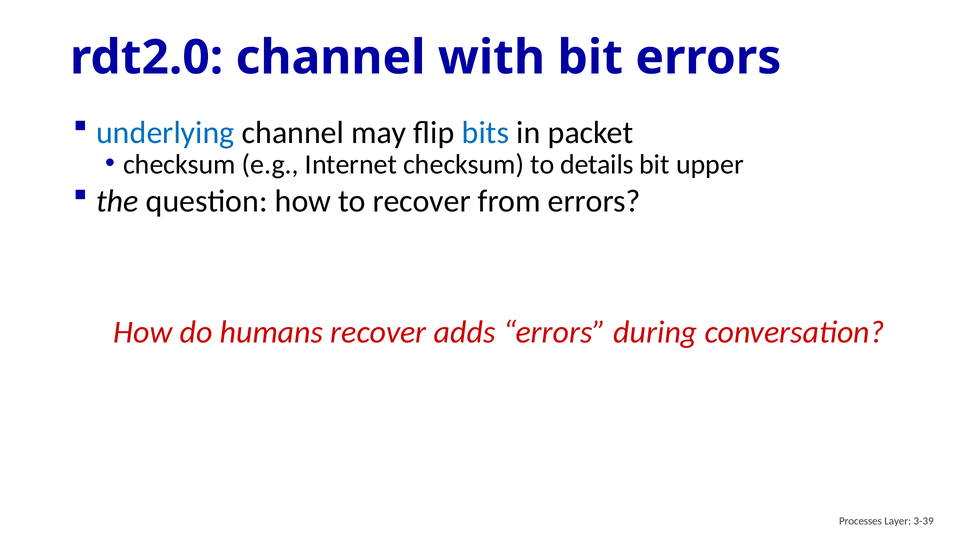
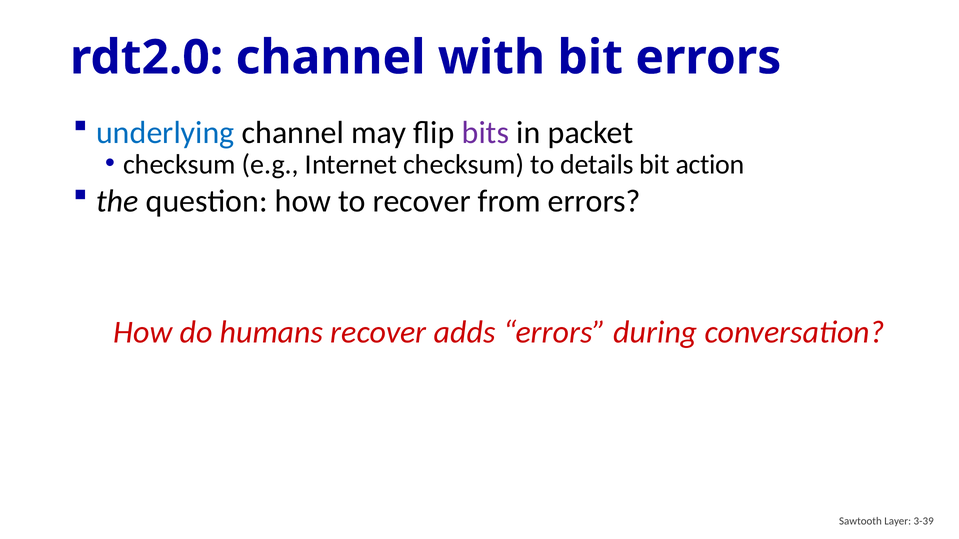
bits colour: blue -> purple
upper: upper -> action
Processes: Processes -> Sawtooth
